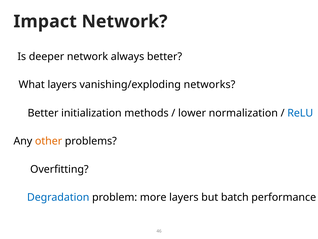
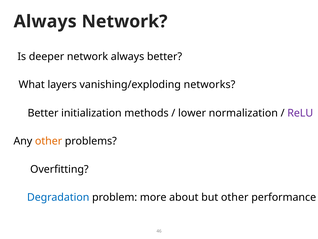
Impact at (45, 21): Impact -> Always
ReLU colour: blue -> purple
more layers: layers -> about
but batch: batch -> other
